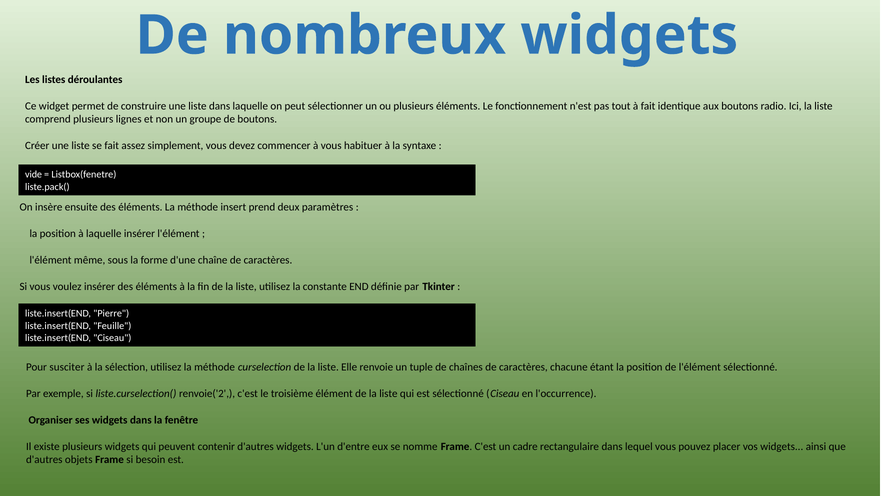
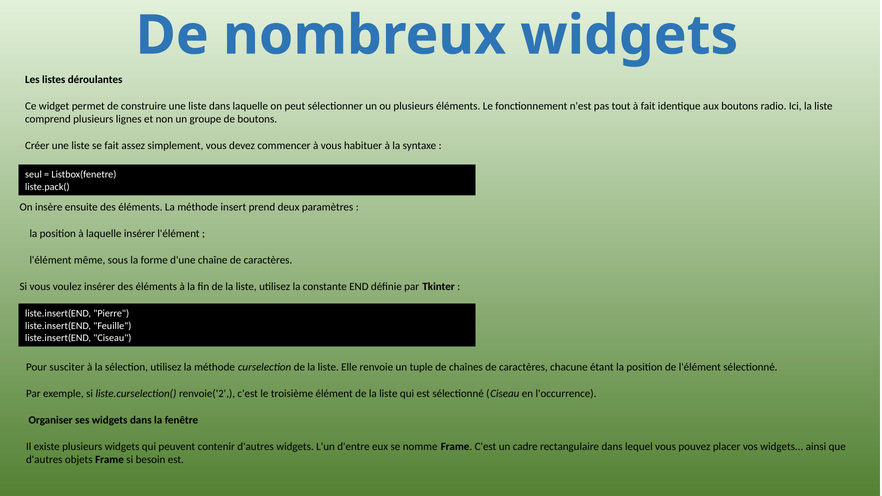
vide: vide -> seul
